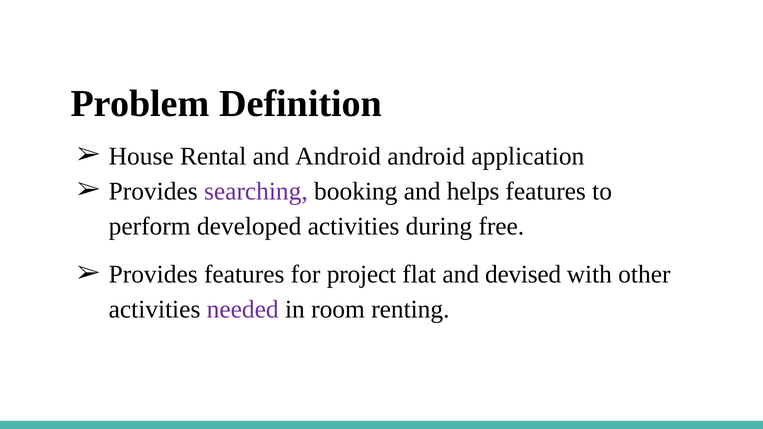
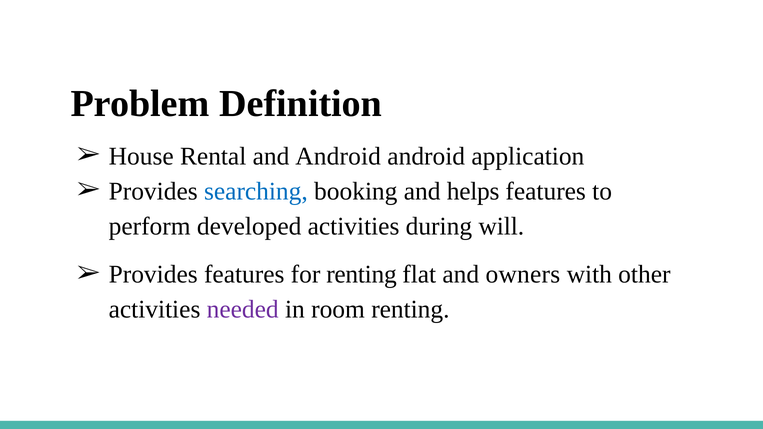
searching colour: purple -> blue
free: free -> will
for project: project -> renting
devised: devised -> owners
